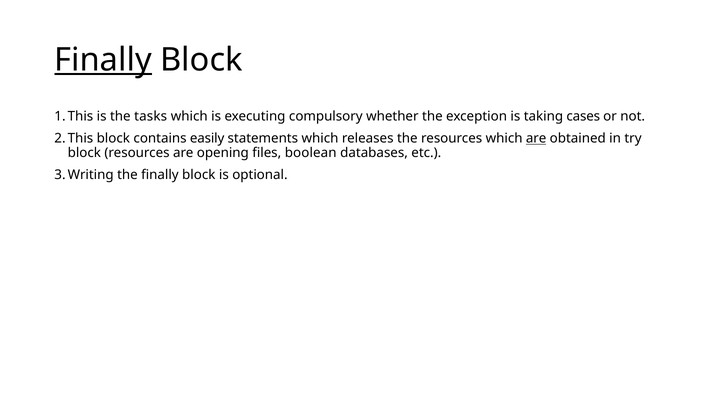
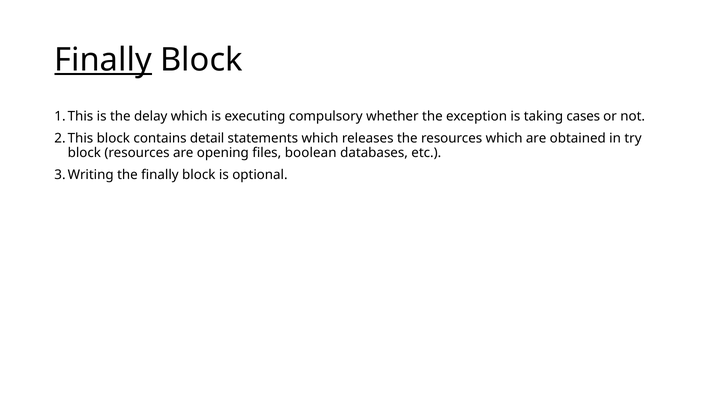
tasks: tasks -> delay
easily: easily -> detail
are at (536, 138) underline: present -> none
